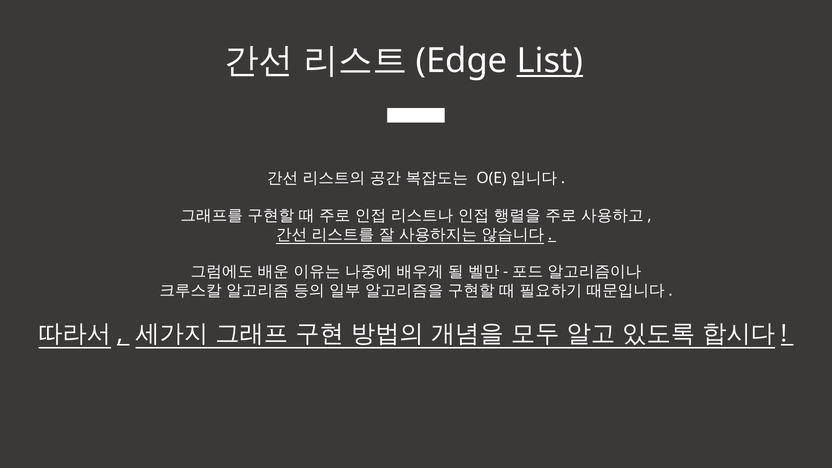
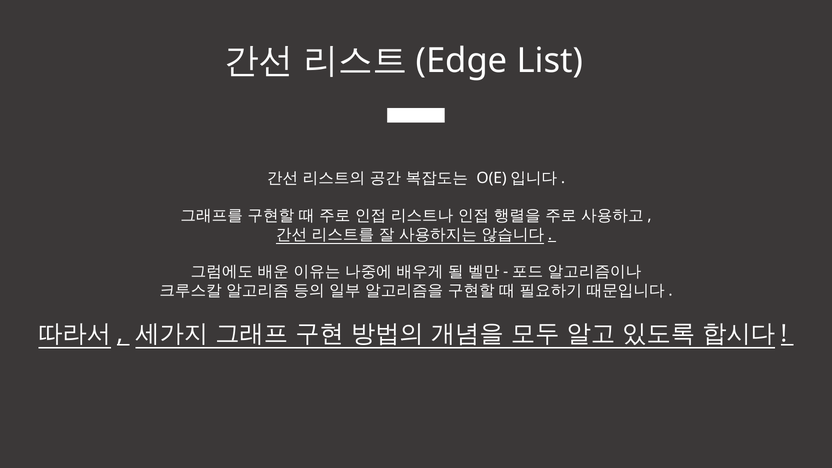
List underline: present -> none
